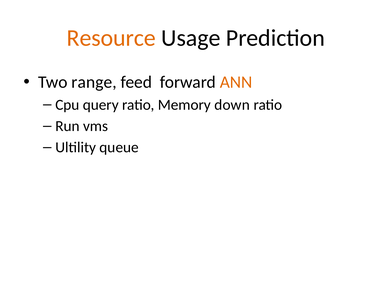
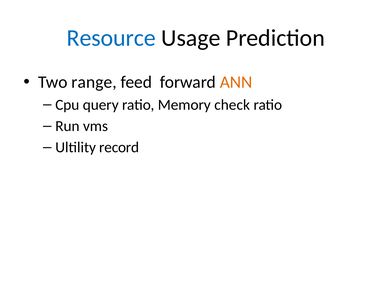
Resource colour: orange -> blue
down: down -> check
queue: queue -> record
